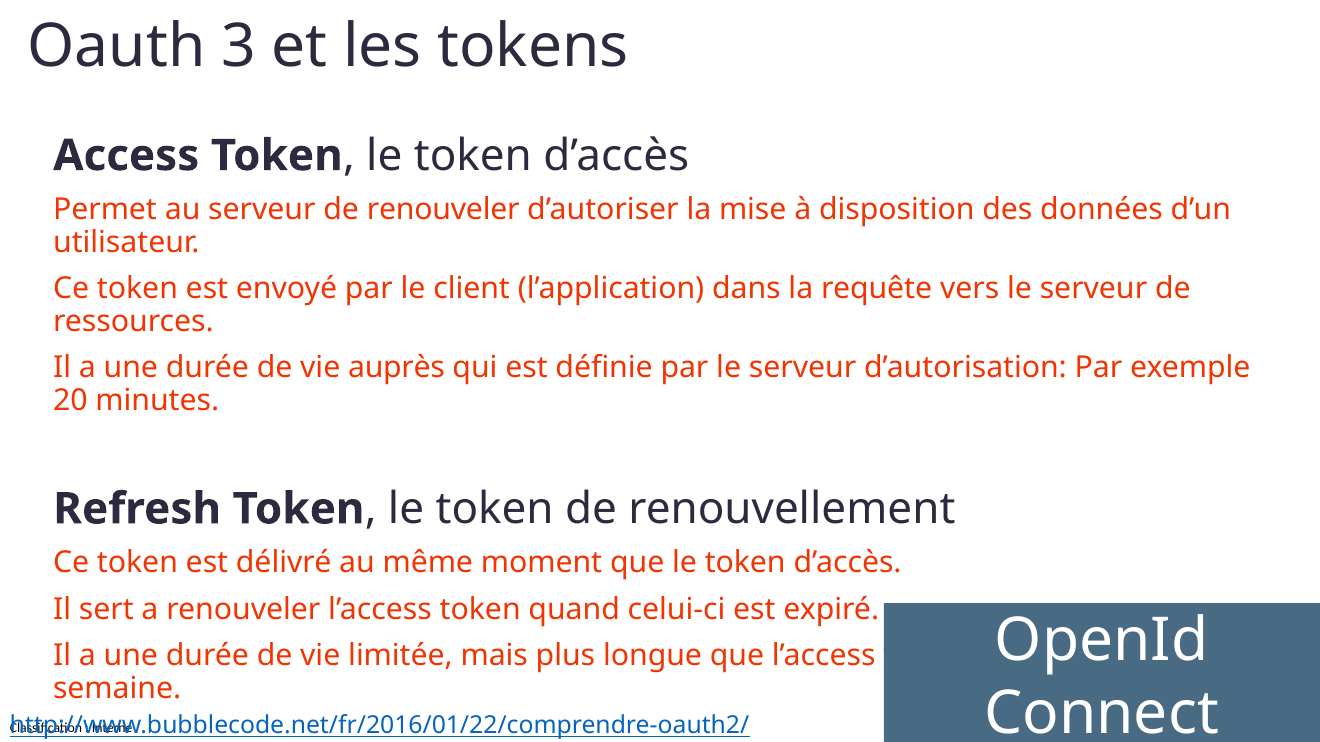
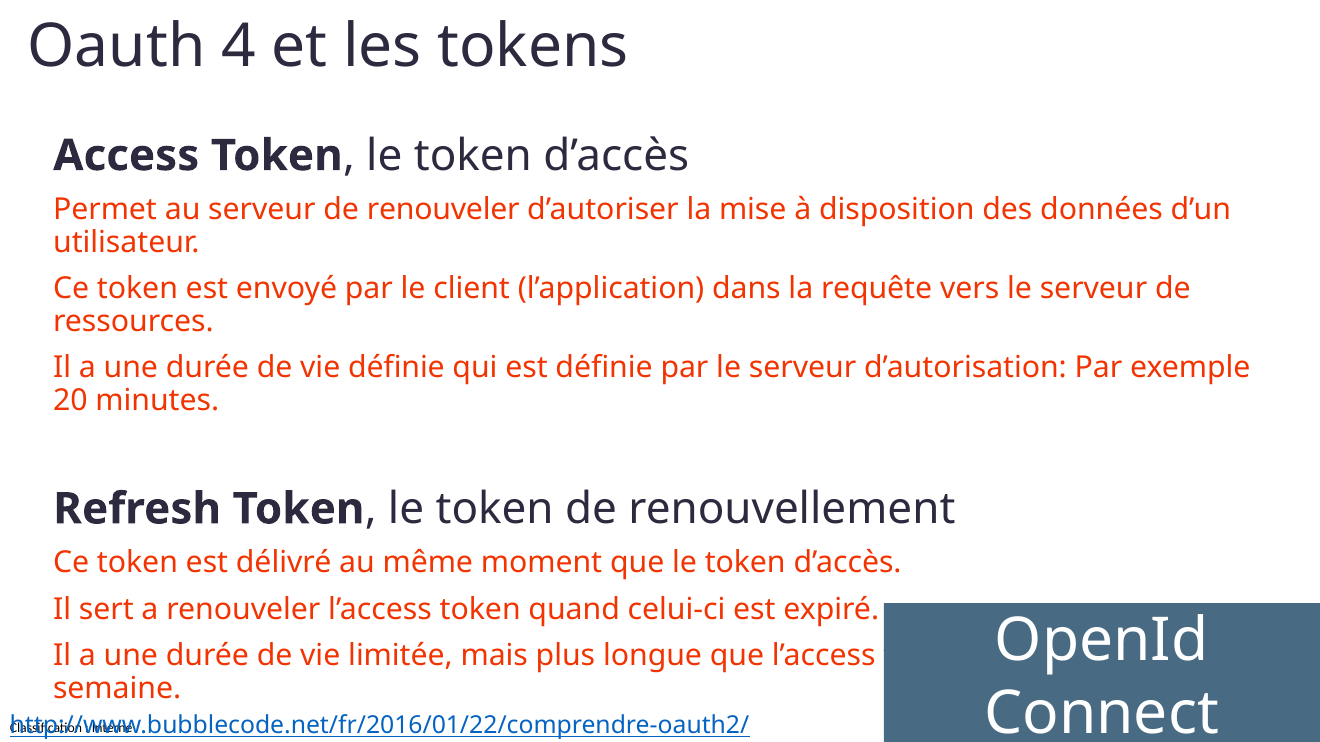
3: 3 -> 4
vie auprès: auprès -> définie
